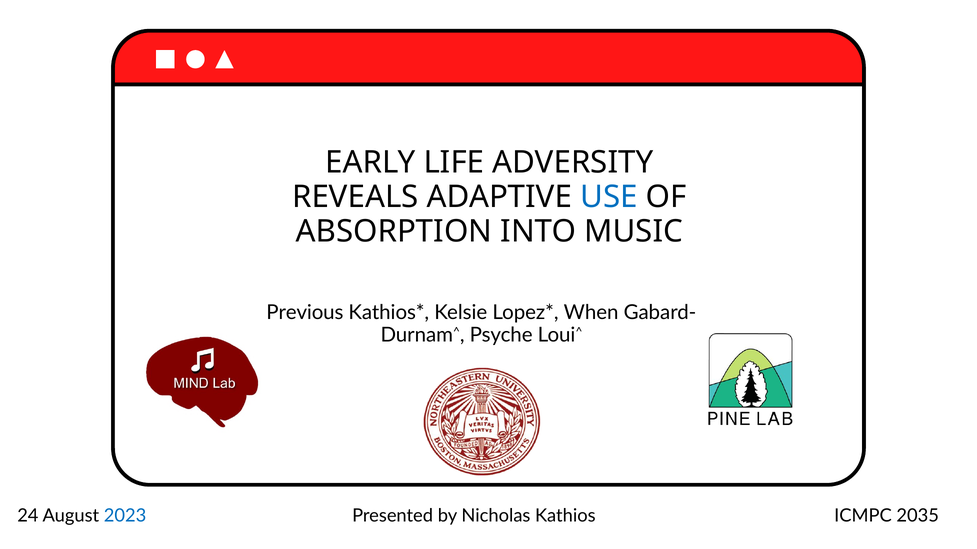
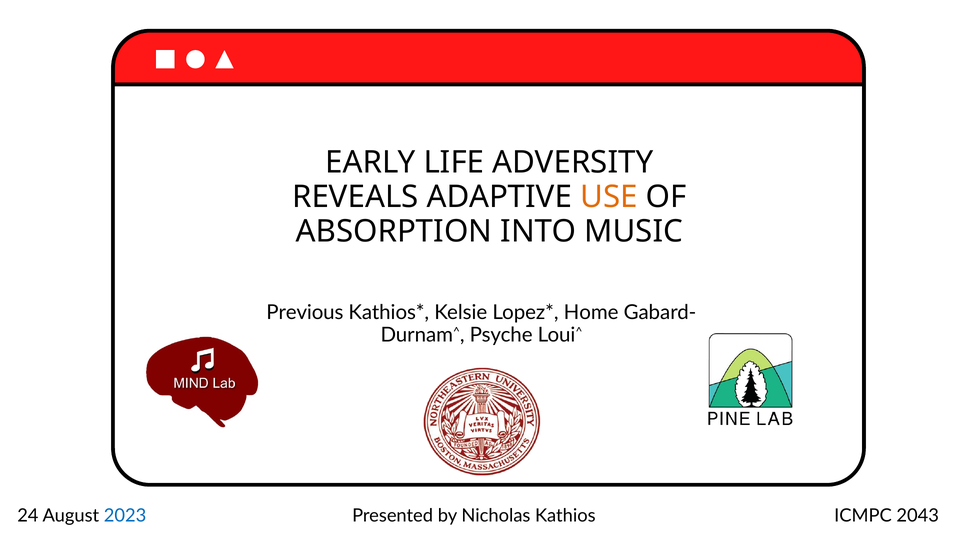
USE colour: blue -> orange
When: When -> Home
2035: 2035 -> 2043
